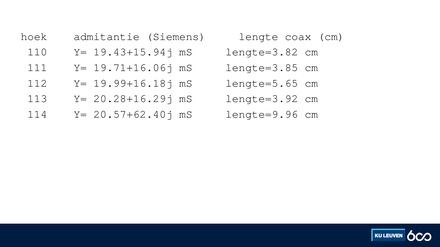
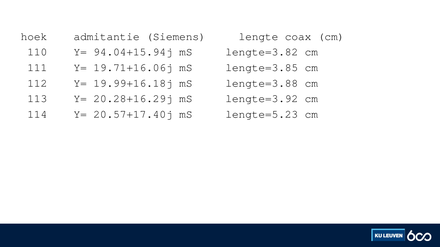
19.43+15.94j: 19.43+15.94j -> 94.04+15.94j
lengte=5.65: lengte=5.65 -> lengte=3.88
20.57+62.40j: 20.57+62.40j -> 20.57+17.40j
lengte=9.96: lengte=9.96 -> lengte=5.23
